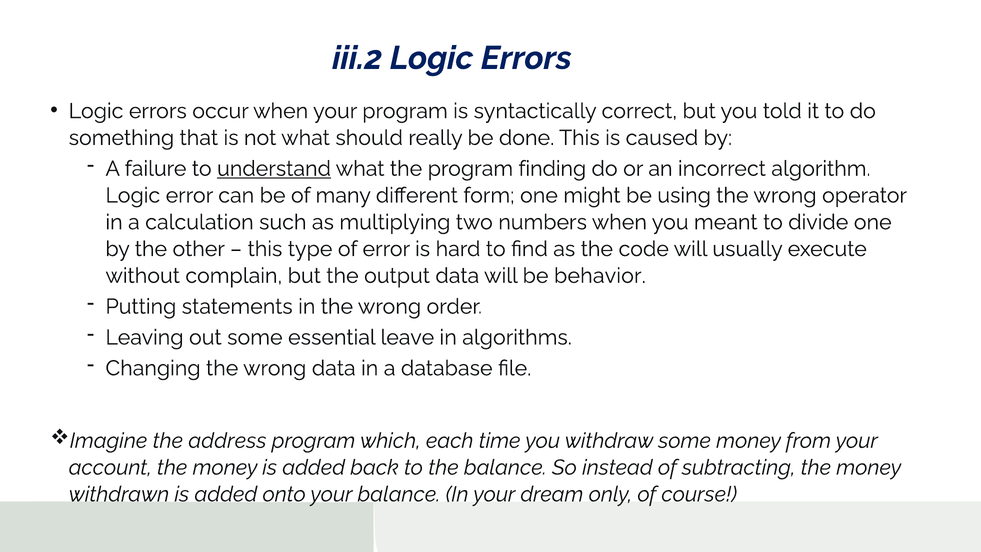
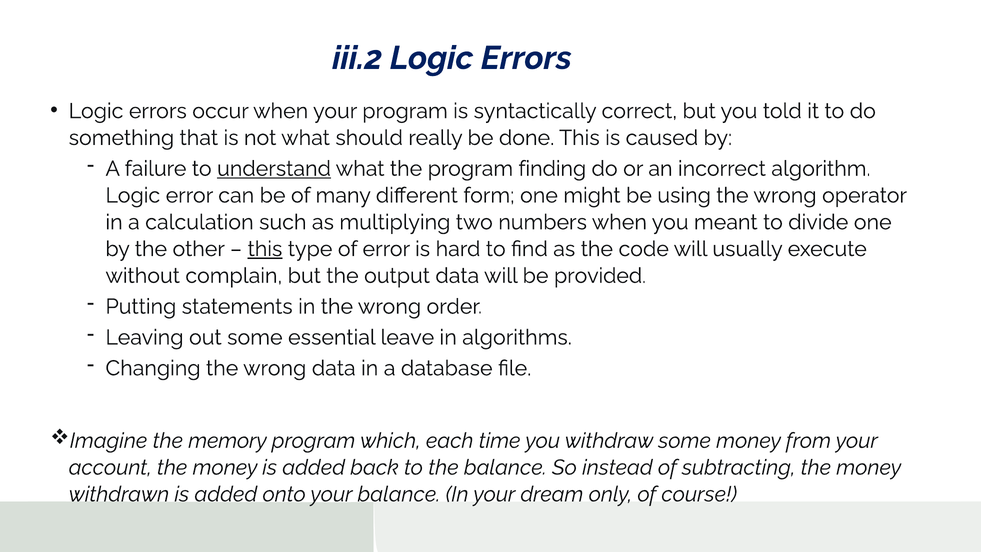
this at (265, 249) underline: none -> present
behavior: behavior -> provided
address: address -> memory
